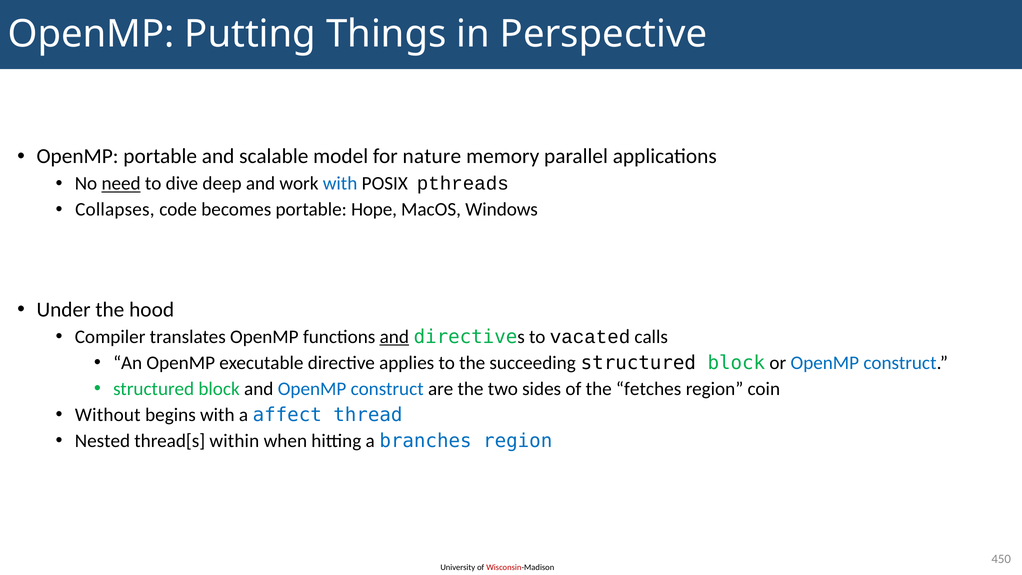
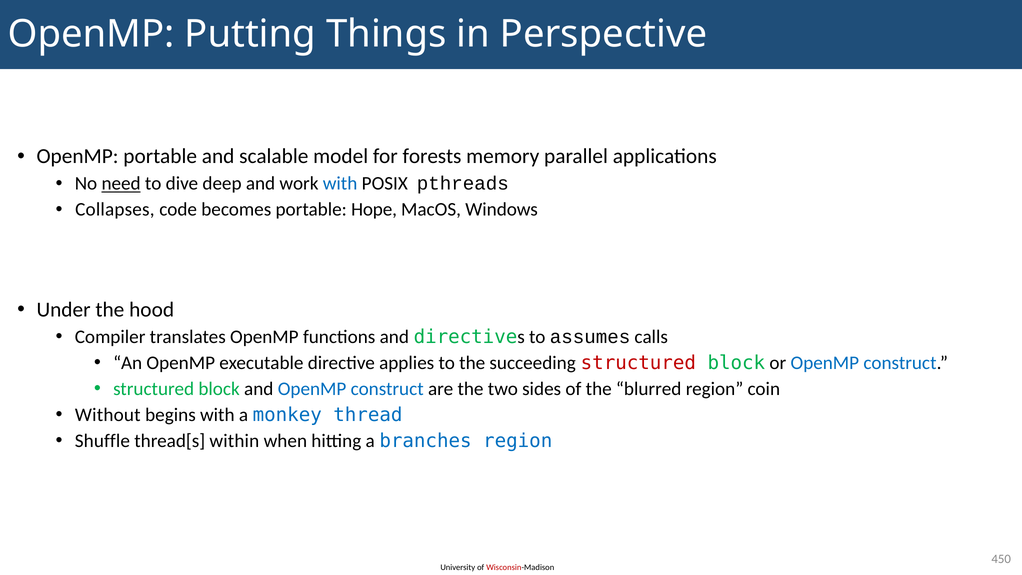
nature: nature -> forests
and at (394, 337) underline: present -> none
vacated: vacated -> assumes
structured at (638, 363) colour: black -> red
fetches: fetches -> blurred
affect: affect -> monkey
Nested: Nested -> Shuffle
